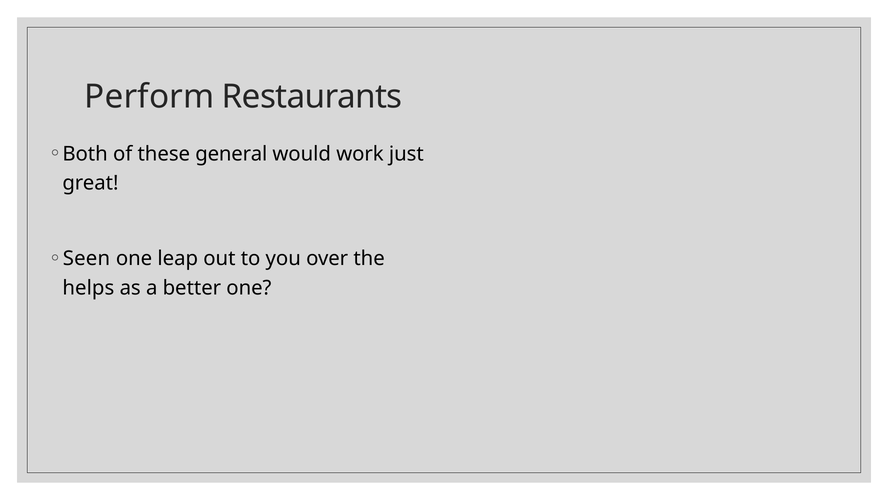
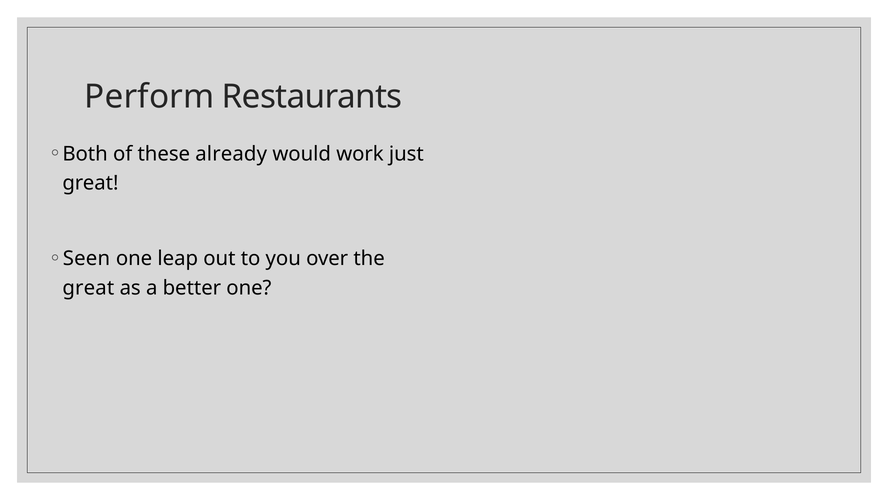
general: general -> already
helps at (88, 288): helps -> great
